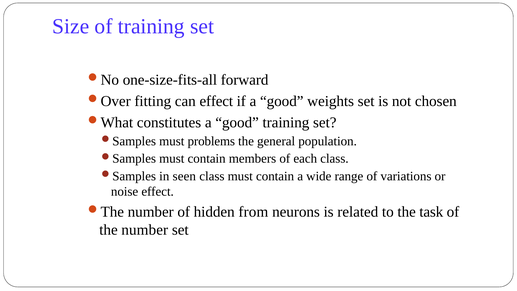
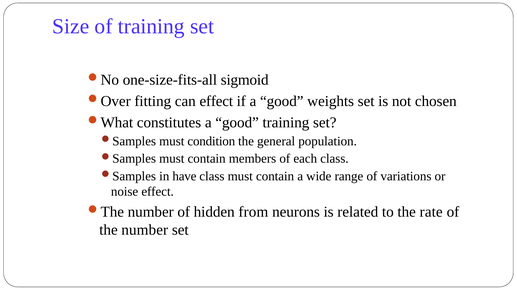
forward: forward -> sigmoid
problems: problems -> condition
seen: seen -> have
task: task -> rate
